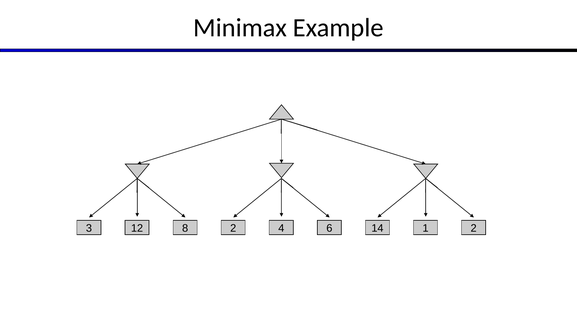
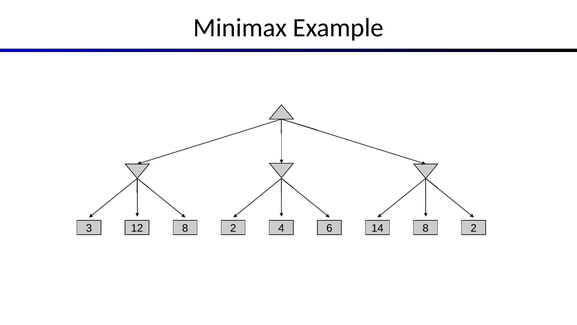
8 1: 1 -> 8
